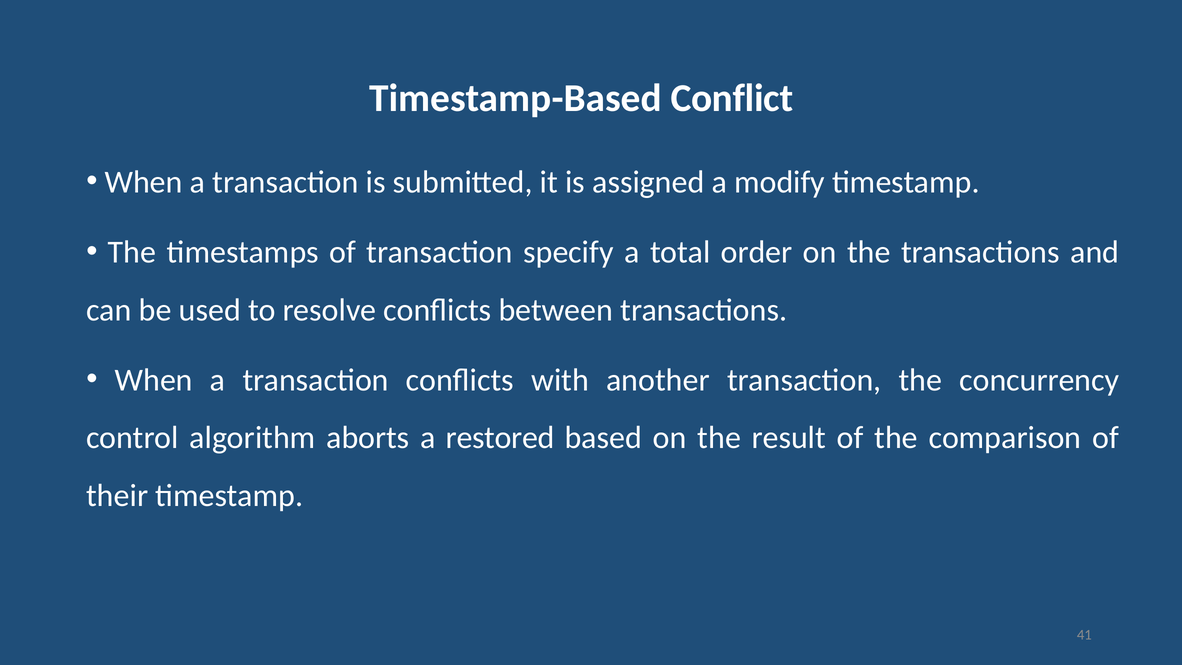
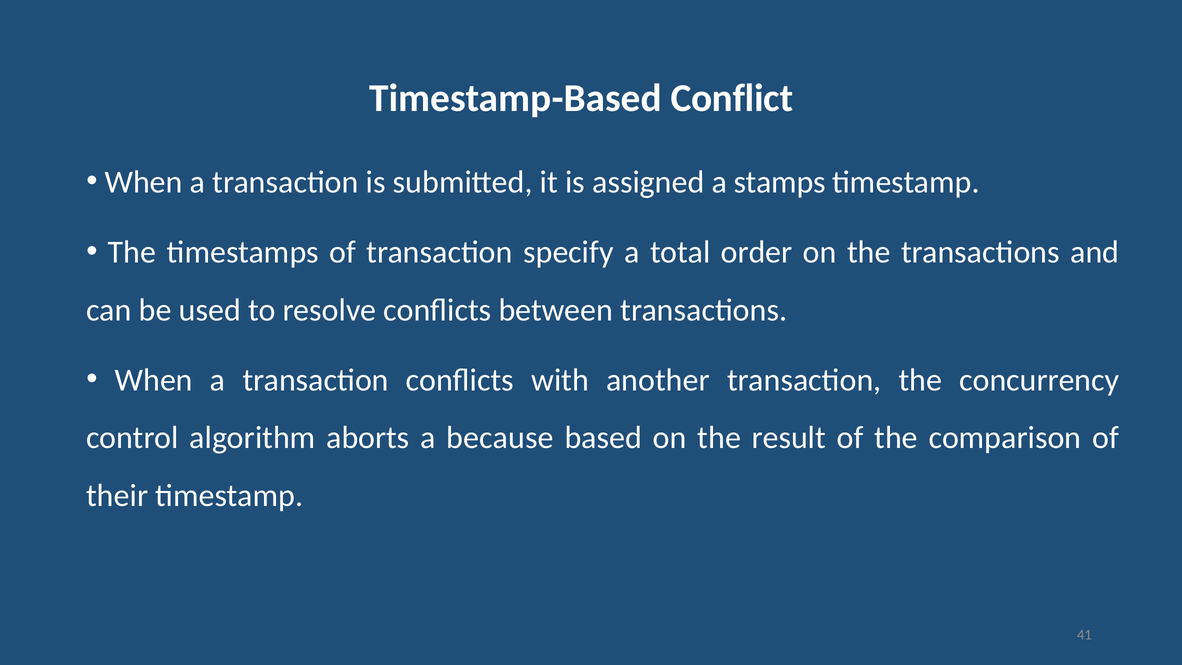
modify: modify -> stamps
restored: restored -> because
